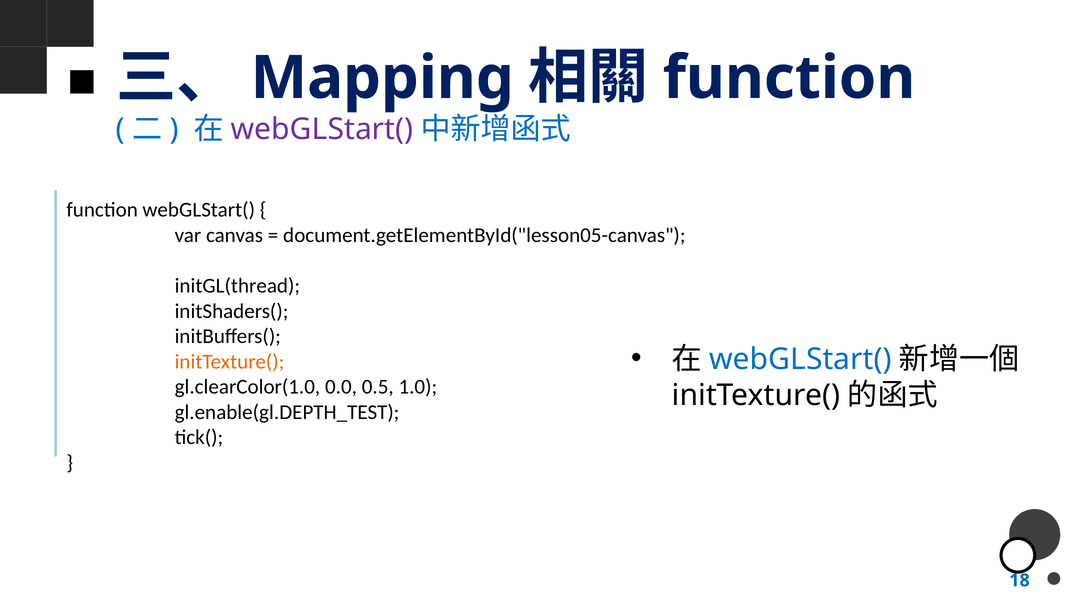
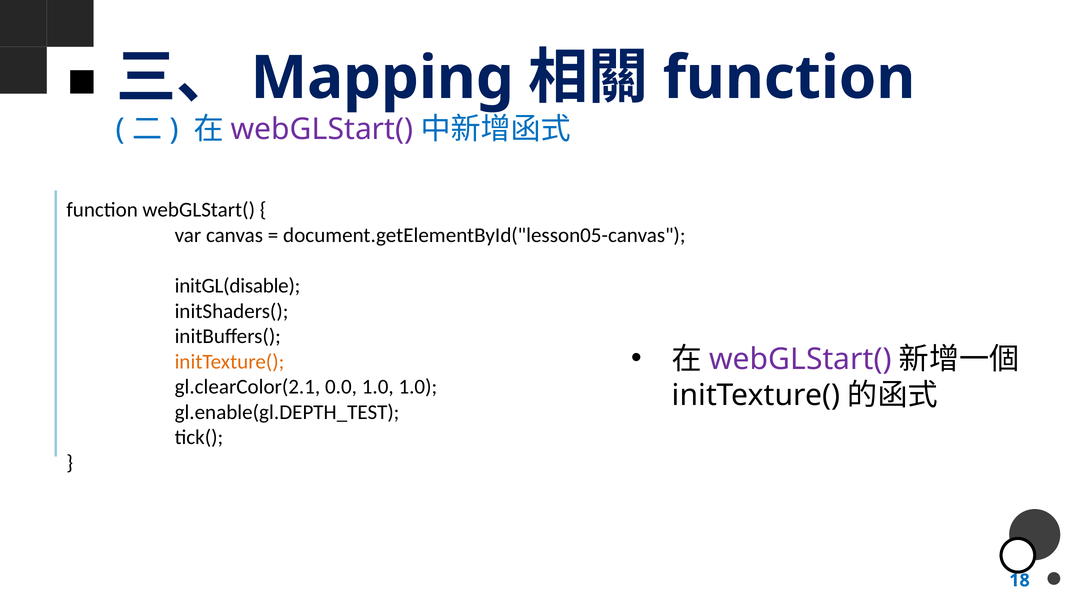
initGL(thread: initGL(thread -> initGL(disable
webGLStart( at (800, 359) colour: blue -> purple
gl.clearColor(1.0: gl.clearColor(1.0 -> gl.clearColor(2.1
0.0 0.5: 0.5 -> 1.0
